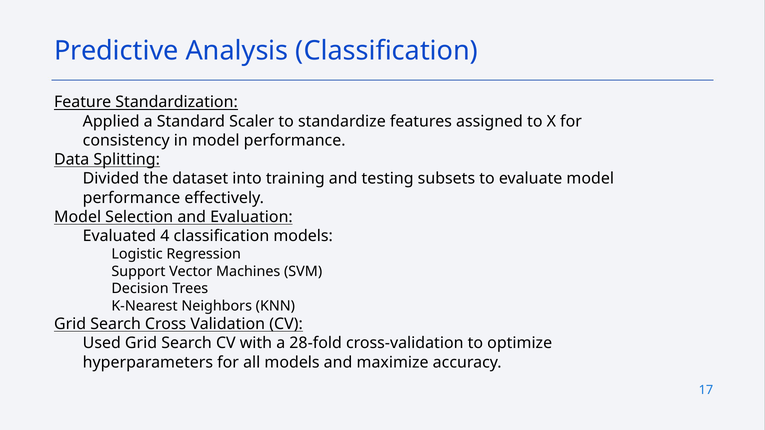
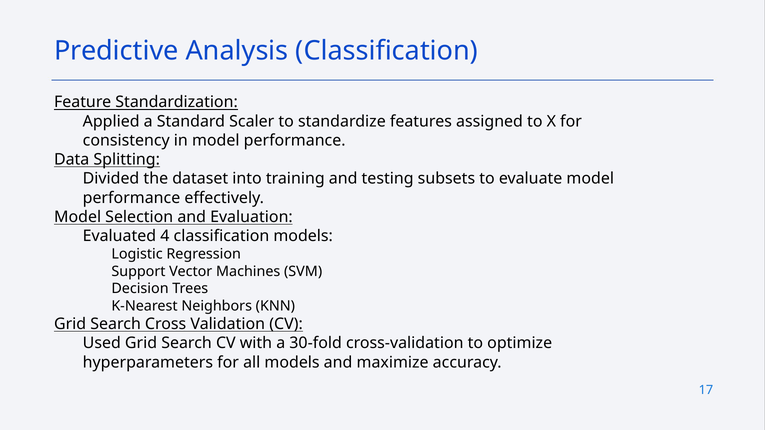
28-fold: 28-fold -> 30-fold
